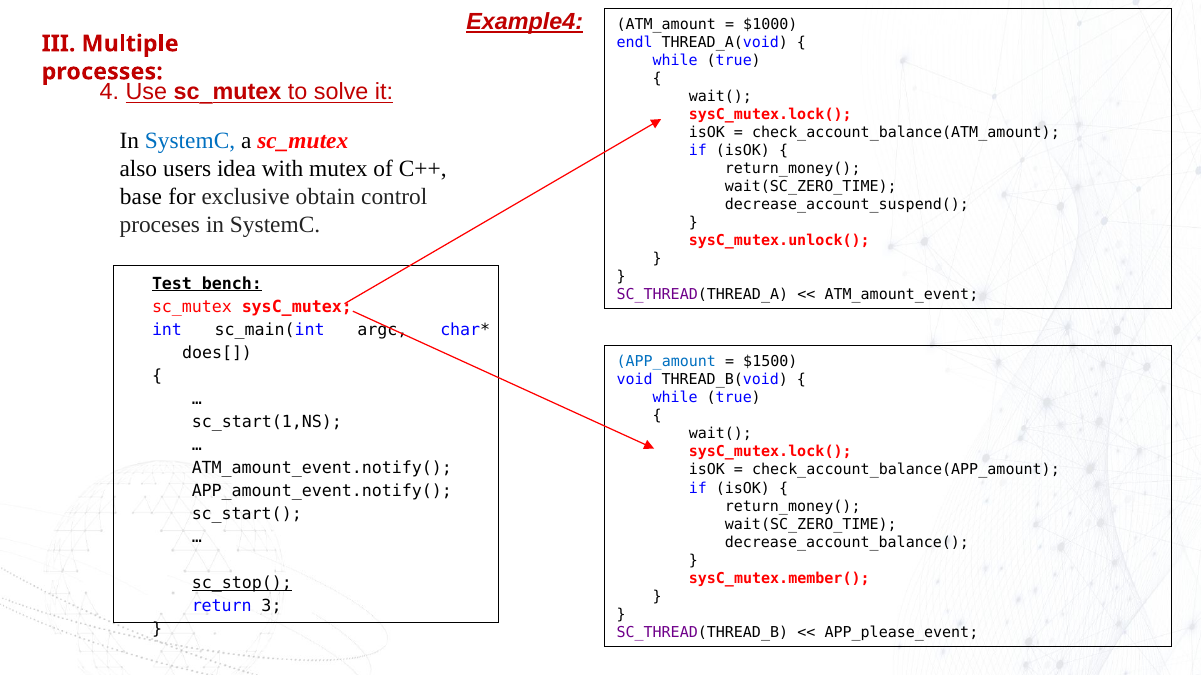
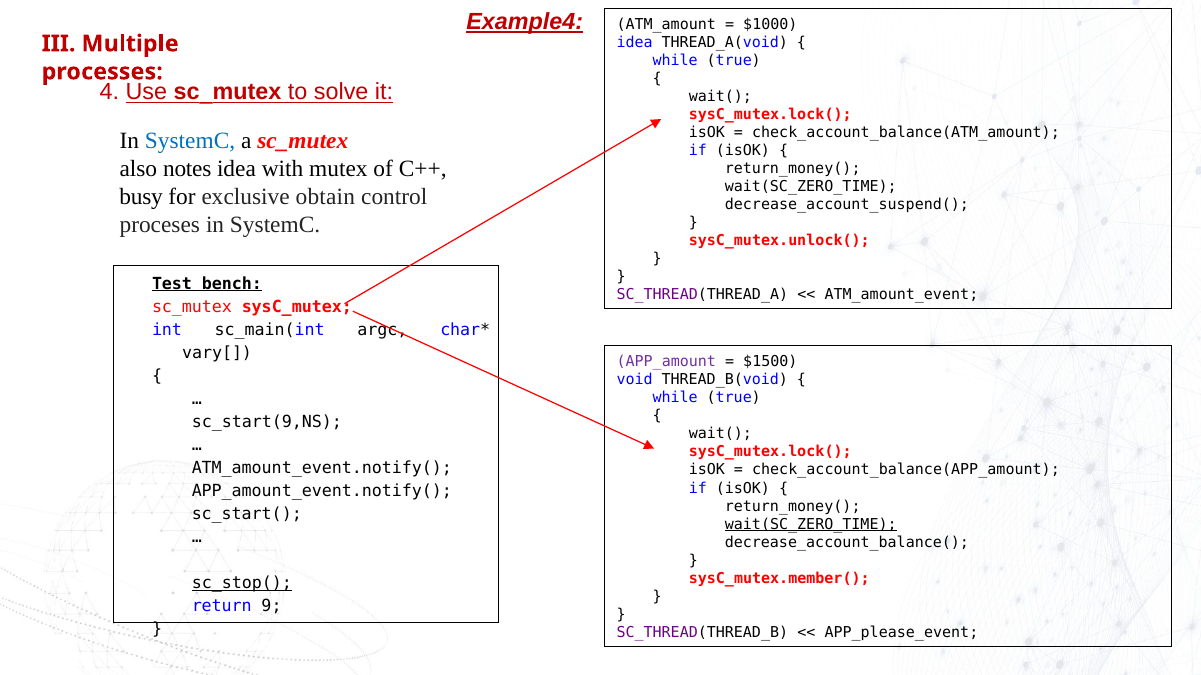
endl at (635, 42): endl -> idea
users: users -> notes
base: base -> busy
does[: does[ -> vary[
APP_amount colour: blue -> purple
sc_start(1,NS: sc_start(1,NS -> sc_start(9,NS
wait(SC_ZERO_TIME at (811, 525) underline: none -> present
3: 3 -> 9
